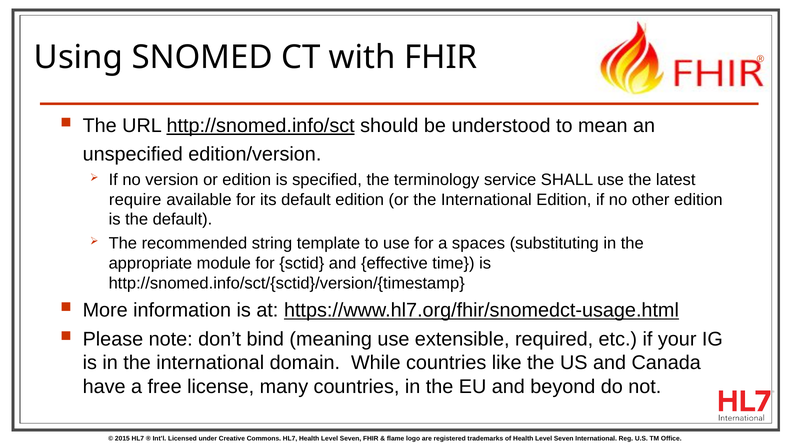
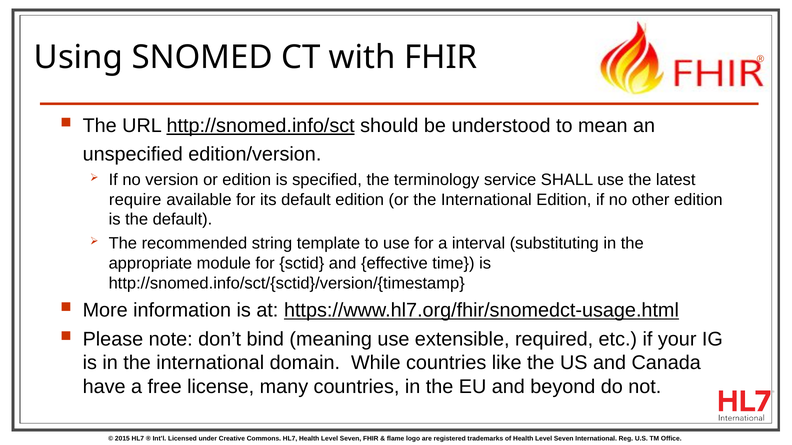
spaces: spaces -> interval
